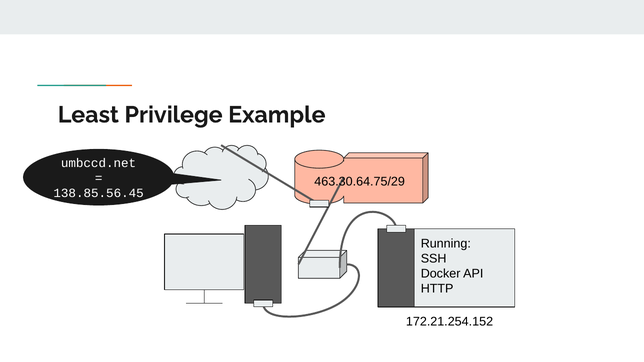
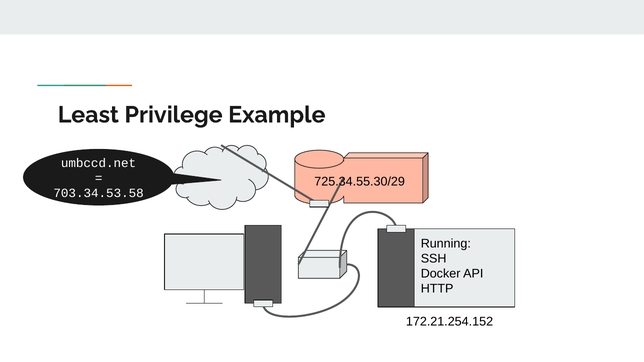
463.30.64.75/29: 463.30.64.75/29 -> 725.34.55.30/29
138.85.56.45: 138.85.56.45 -> 703.34.53.58
